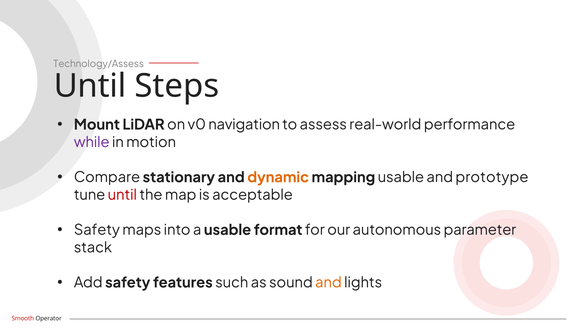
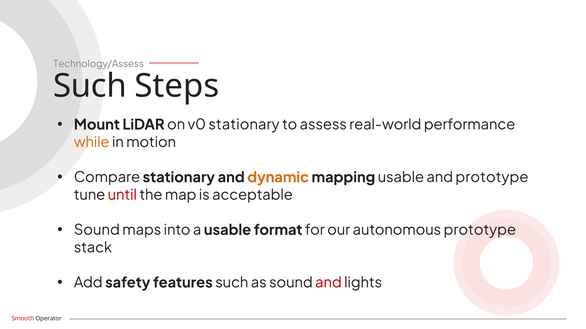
Until at (90, 86): Until -> Such
v0 navigation: navigation -> stationary
while colour: purple -> orange
Safety at (97, 230): Safety -> Sound
autonomous parameter: parameter -> prototype
and at (328, 283) colour: orange -> red
